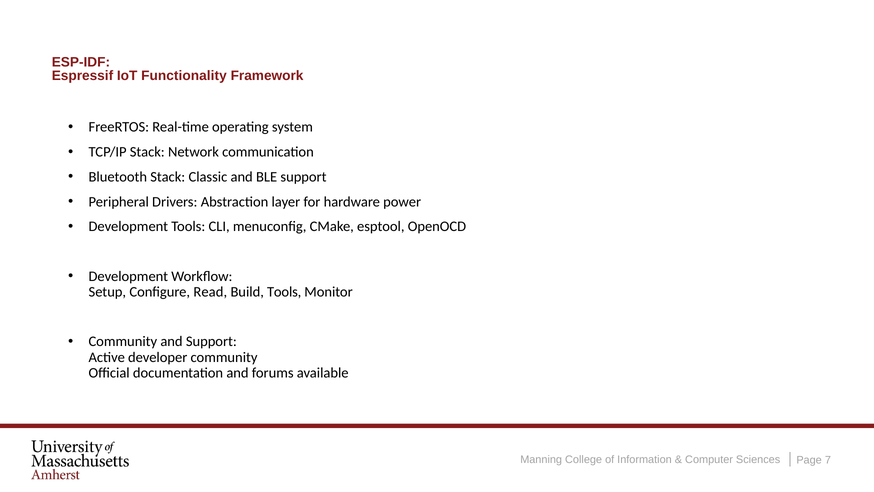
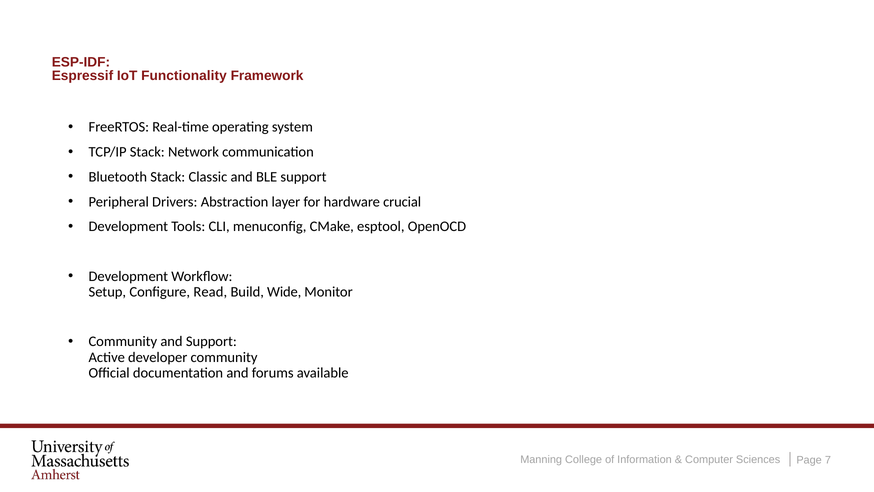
power: power -> crucial
Build Tools: Tools -> Wide
